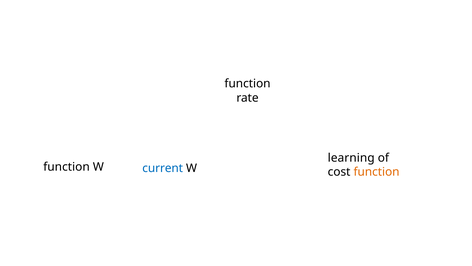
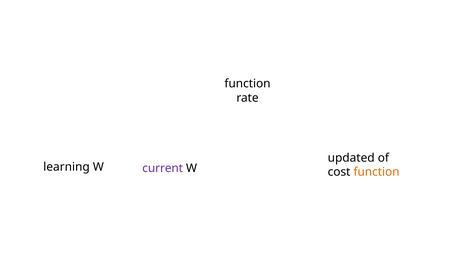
learning: learning -> updated
function at (67, 166): function -> learning
current colour: blue -> purple
